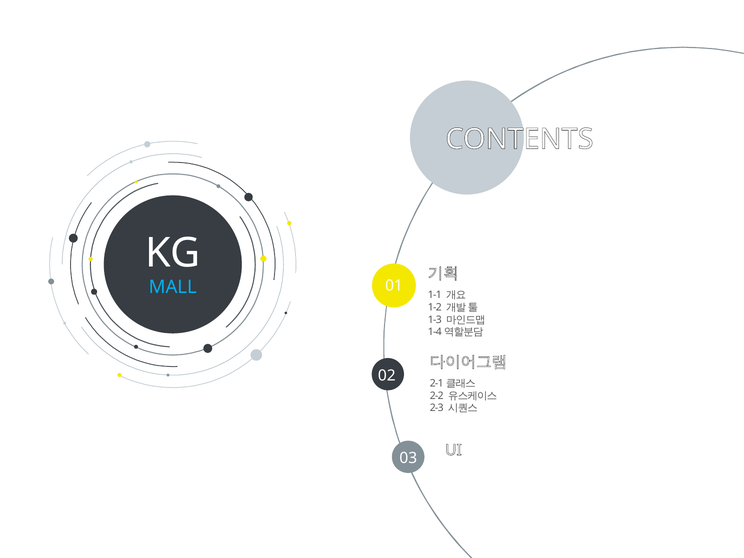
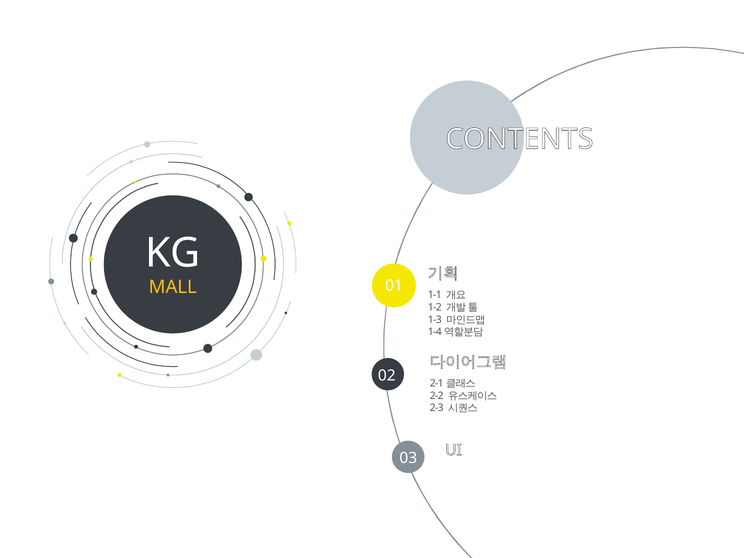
MALL colour: light blue -> yellow
